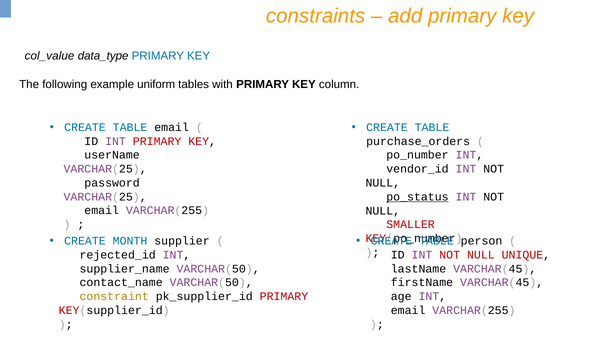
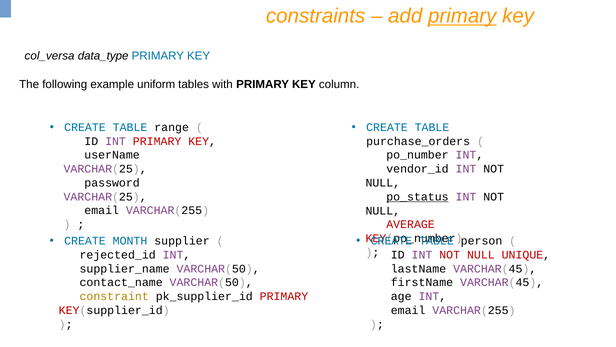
primary at (462, 16) underline: none -> present
col_value: col_value -> col_versa
TABLE email: email -> range
SMALLER: SMALLER -> AVERAGE
